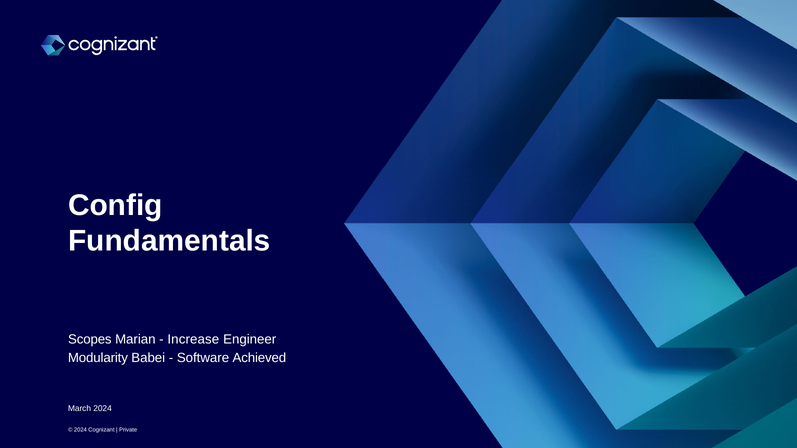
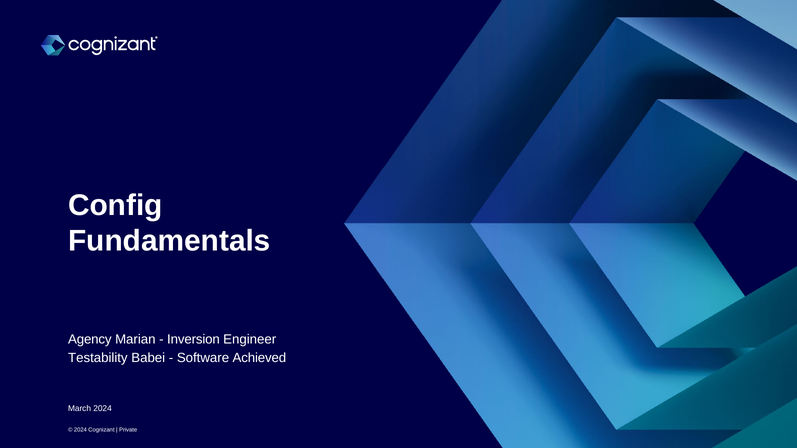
Scopes: Scopes -> Agency
Increase: Increase -> Inversion
Modularity: Modularity -> Testability
